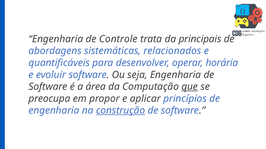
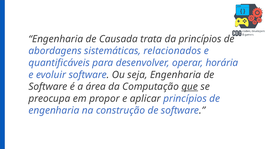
Controle: Controle -> Causada
da principais: principais -> princípios
construção underline: present -> none
